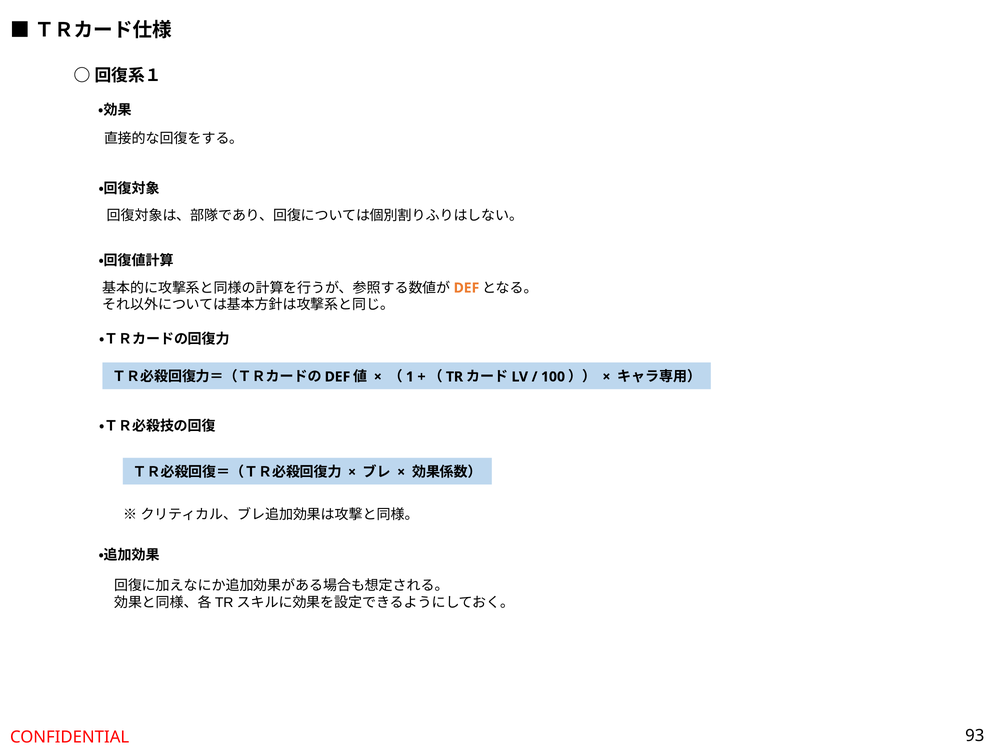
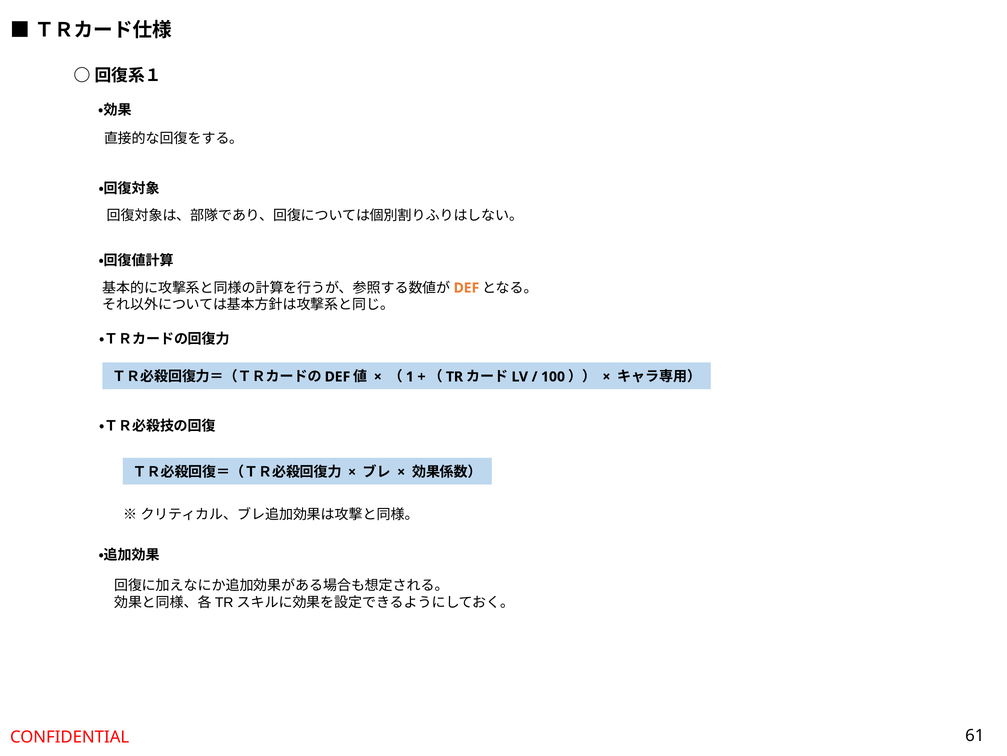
93: 93 -> 61
